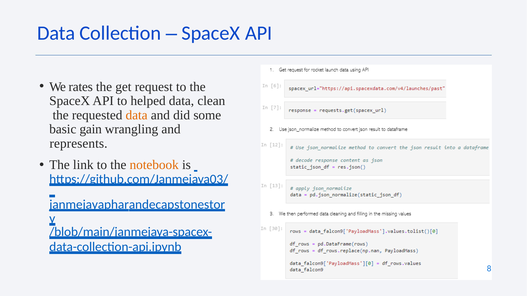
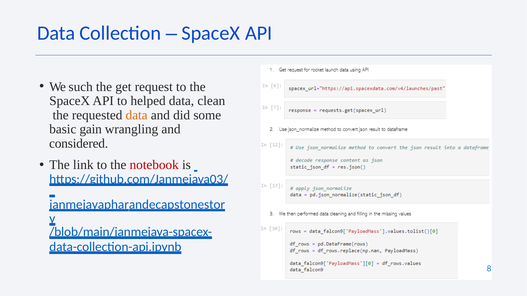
rates: rates -> such
represents: represents -> considered
notebook colour: orange -> red
